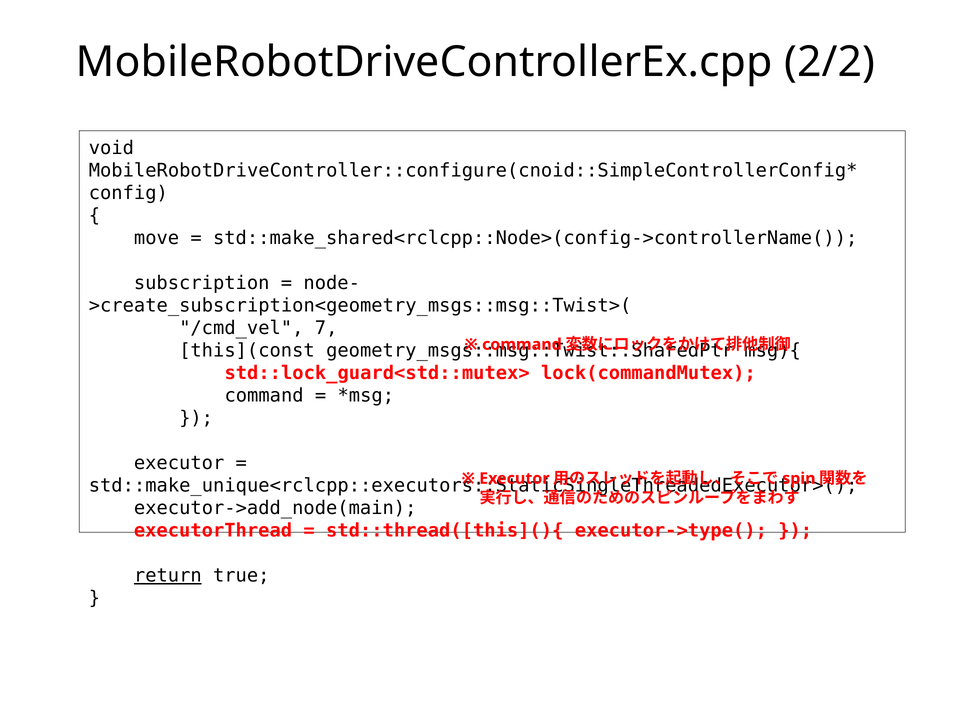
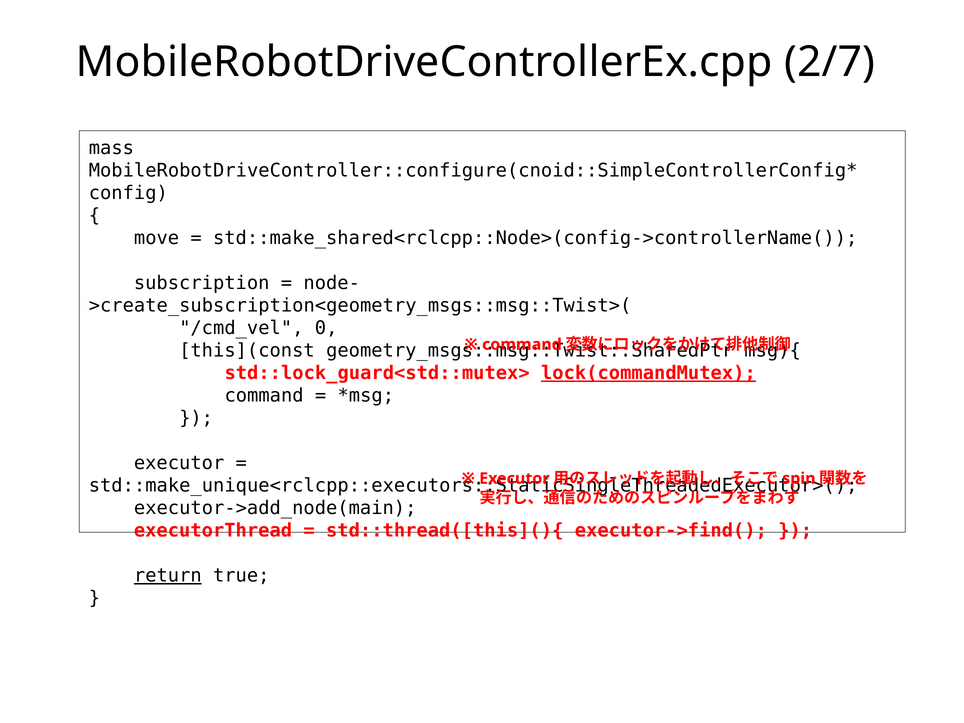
2/2: 2/2 -> 2/7
void: void -> mass
7: 7 -> 0
lock(commandMutex underline: none -> present
executor->type(: executor->type( -> executor->find(
